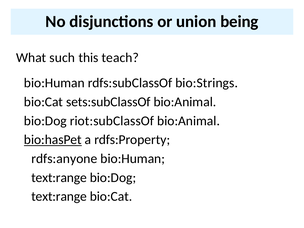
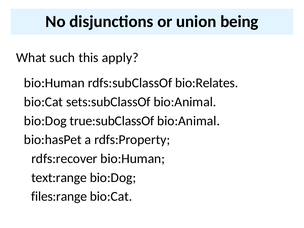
teach: teach -> apply
bio:Strings: bio:Strings -> bio:Relates
riot:subClassOf: riot:subClassOf -> true:subClassOf
bio:hasPet underline: present -> none
rdfs:anyone: rdfs:anyone -> rdfs:recover
text:range at (59, 197): text:range -> files:range
